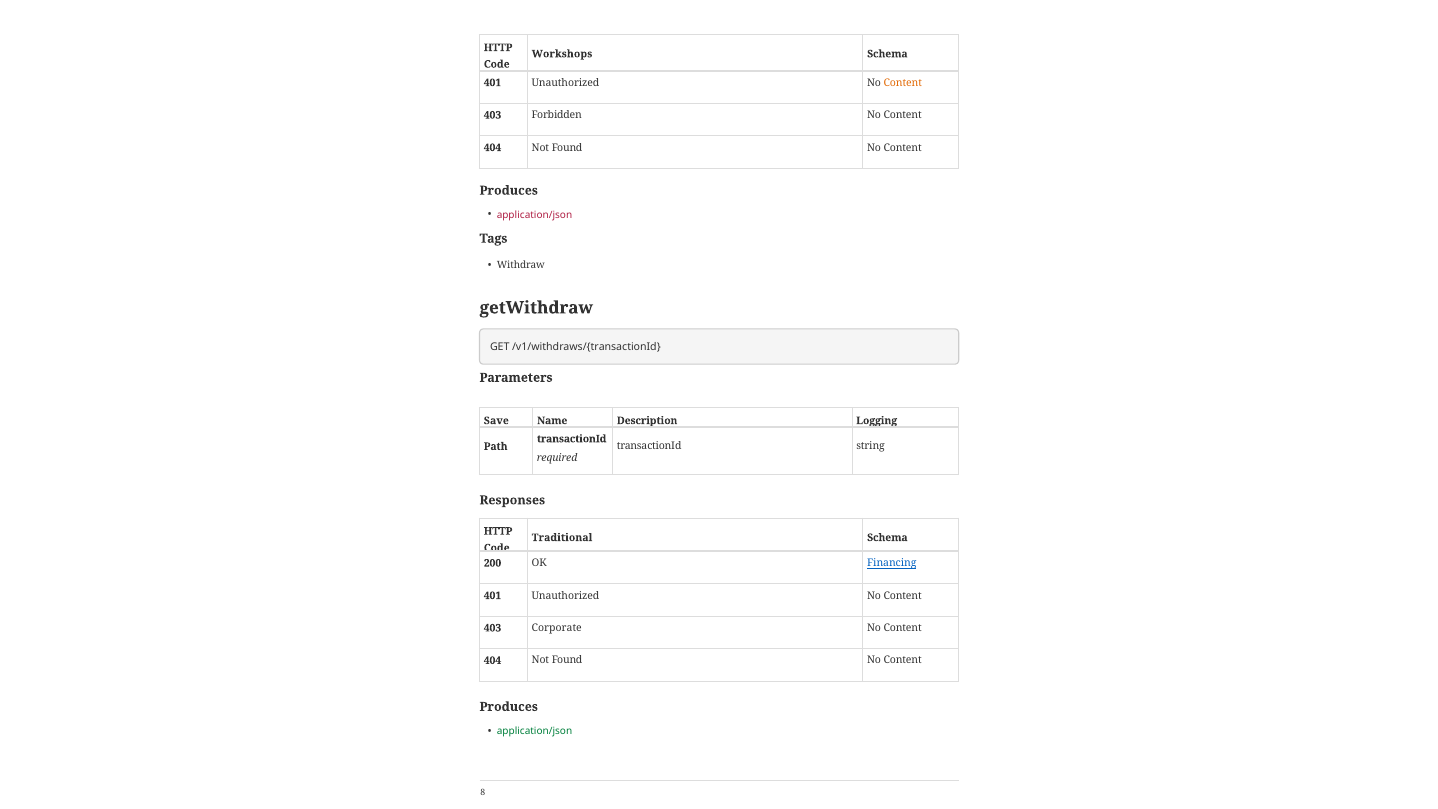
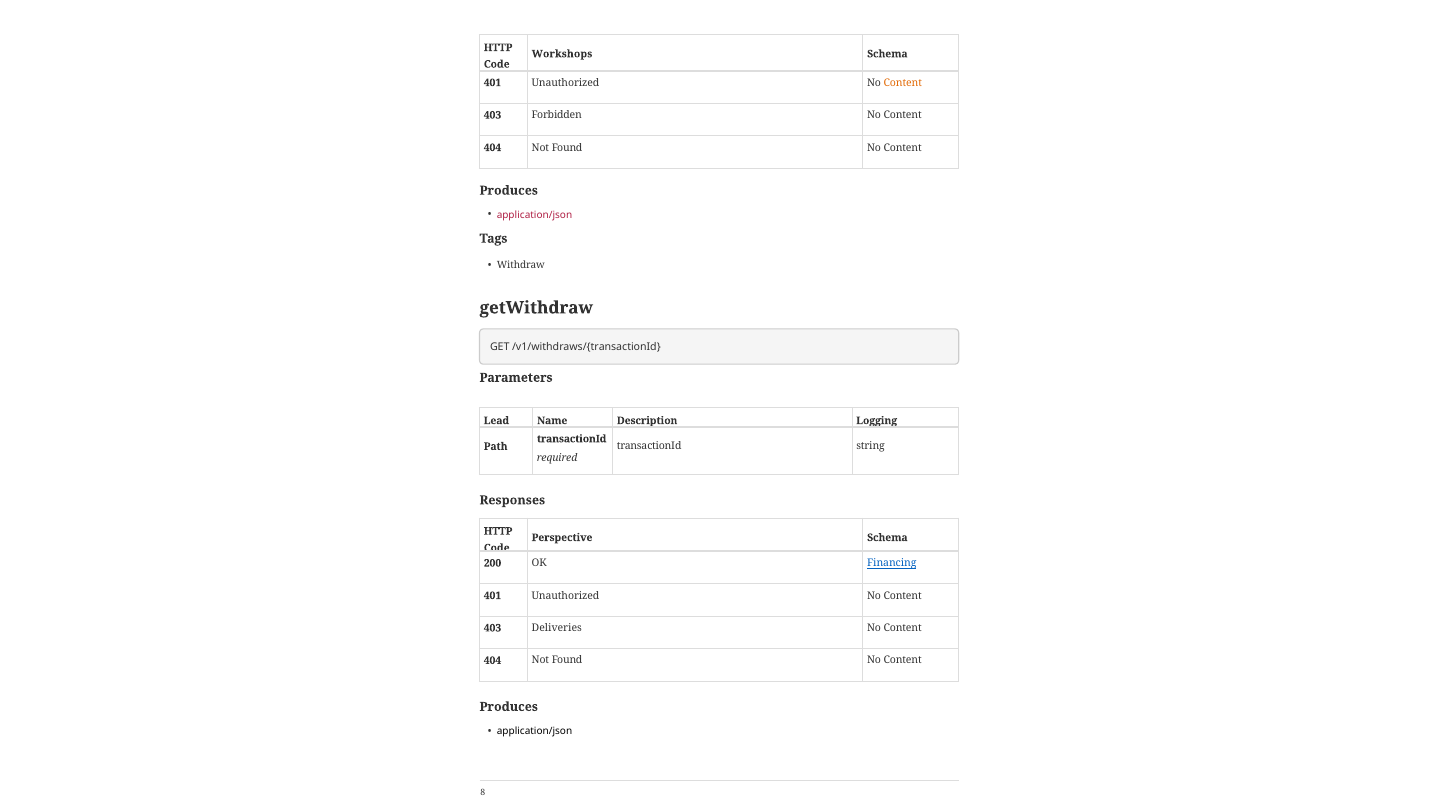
Save: Save -> Lead
Traditional: Traditional -> Perspective
Corporate: Corporate -> Deliveries
application/json at (535, 731) colour: green -> black
